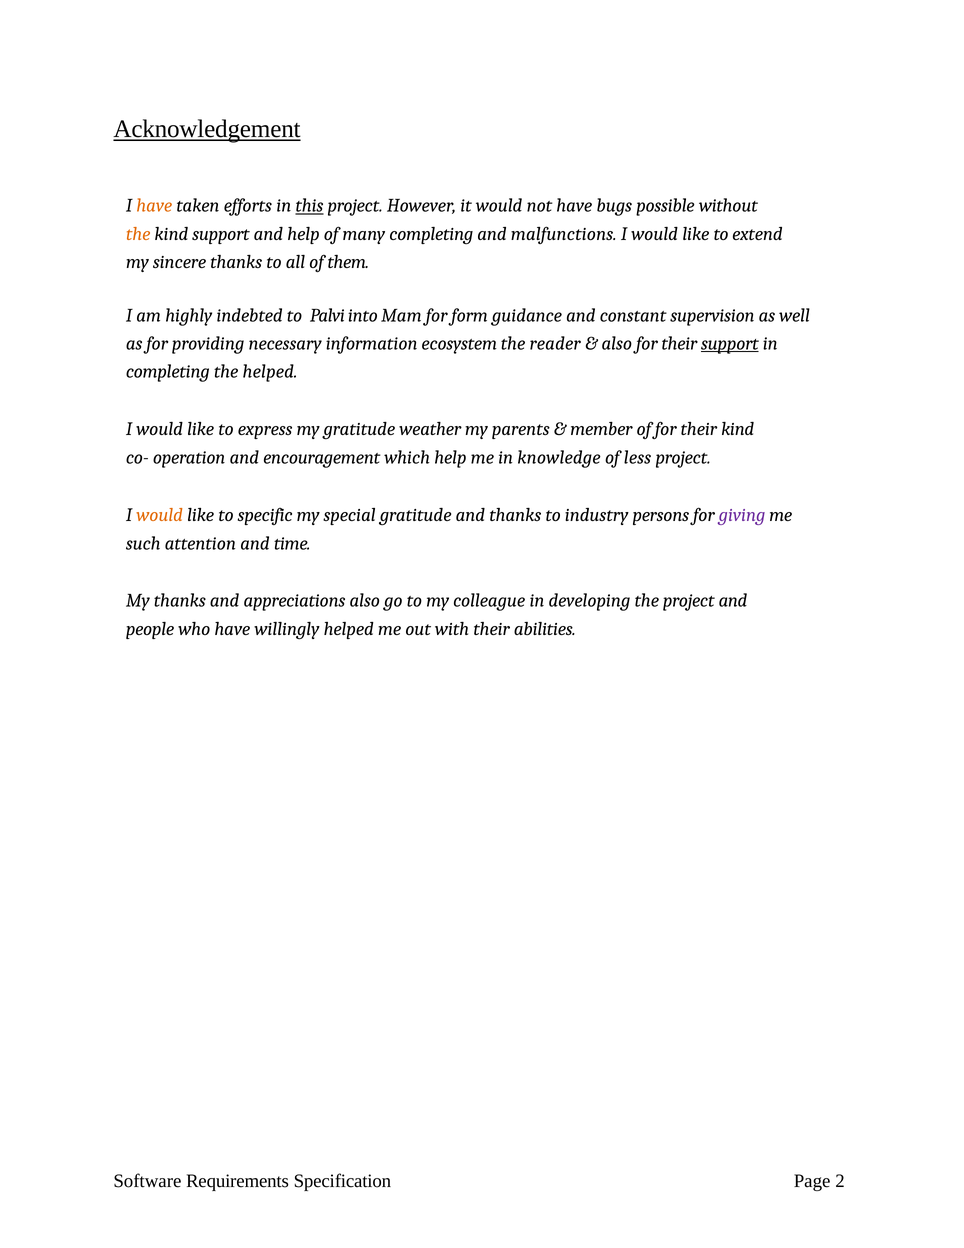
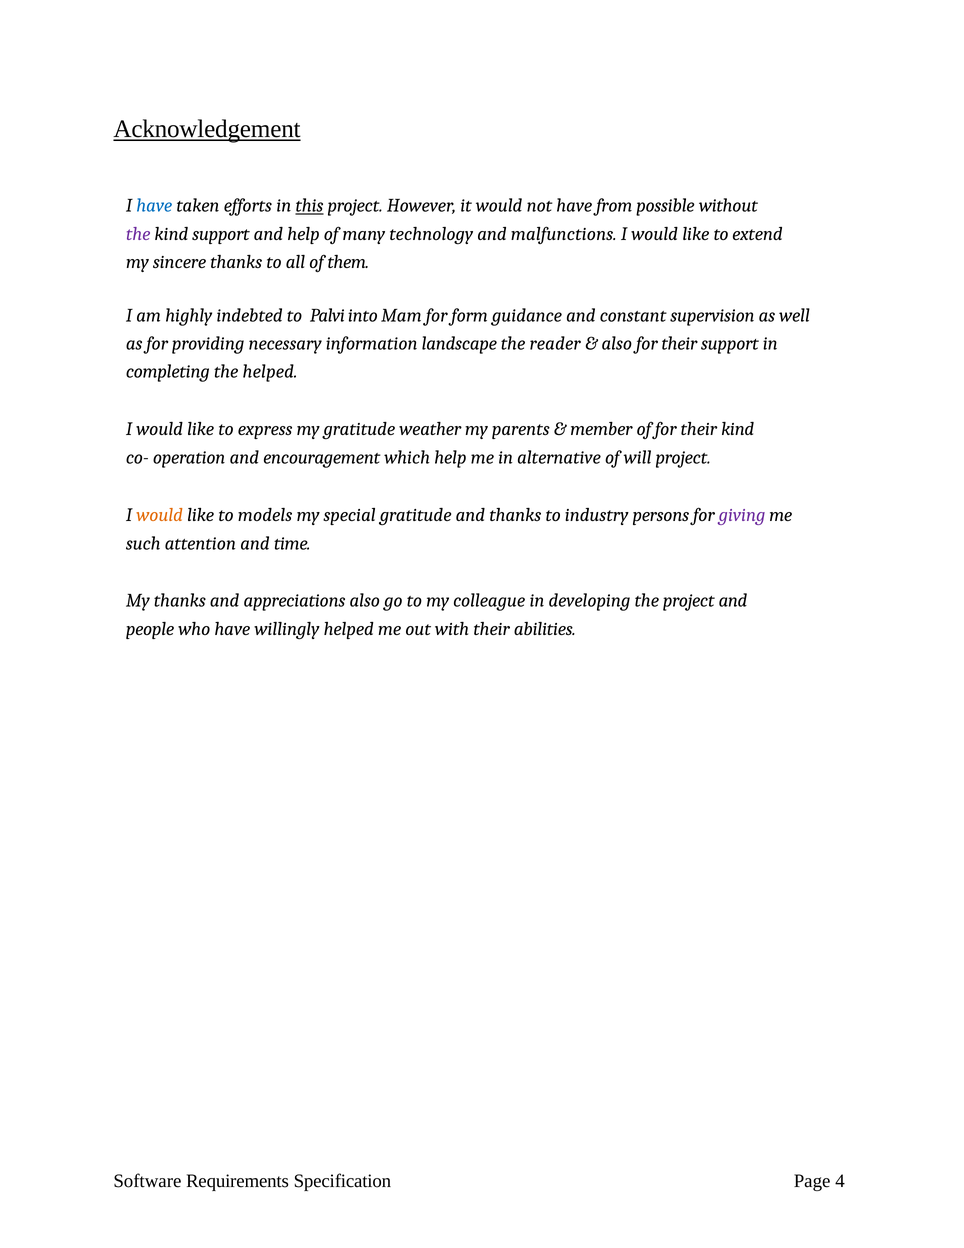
have at (154, 206) colour: orange -> blue
bugs: bugs -> from
the at (138, 234) colour: orange -> purple
many completing: completing -> technology
ecosystem: ecosystem -> landscape
support at (730, 343) underline: present -> none
knowledge: knowledge -> alternative
less: less -> will
specific: specific -> models
2: 2 -> 4
